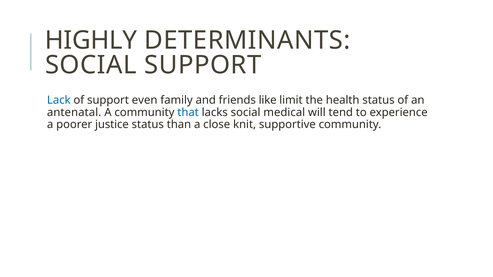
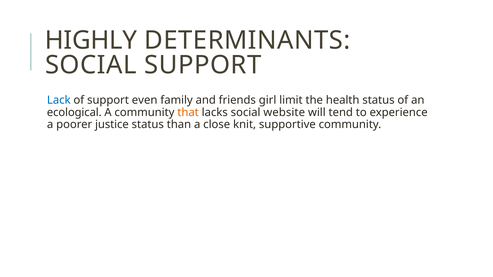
like: like -> girl
antenatal: antenatal -> ecological
that colour: blue -> orange
medical: medical -> website
